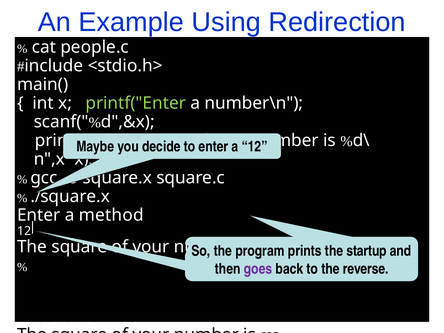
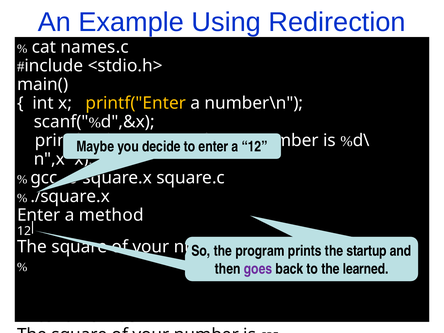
people.c: people.c -> names.c
printf("Enter colour: light green -> yellow
reverse: reverse -> learned
